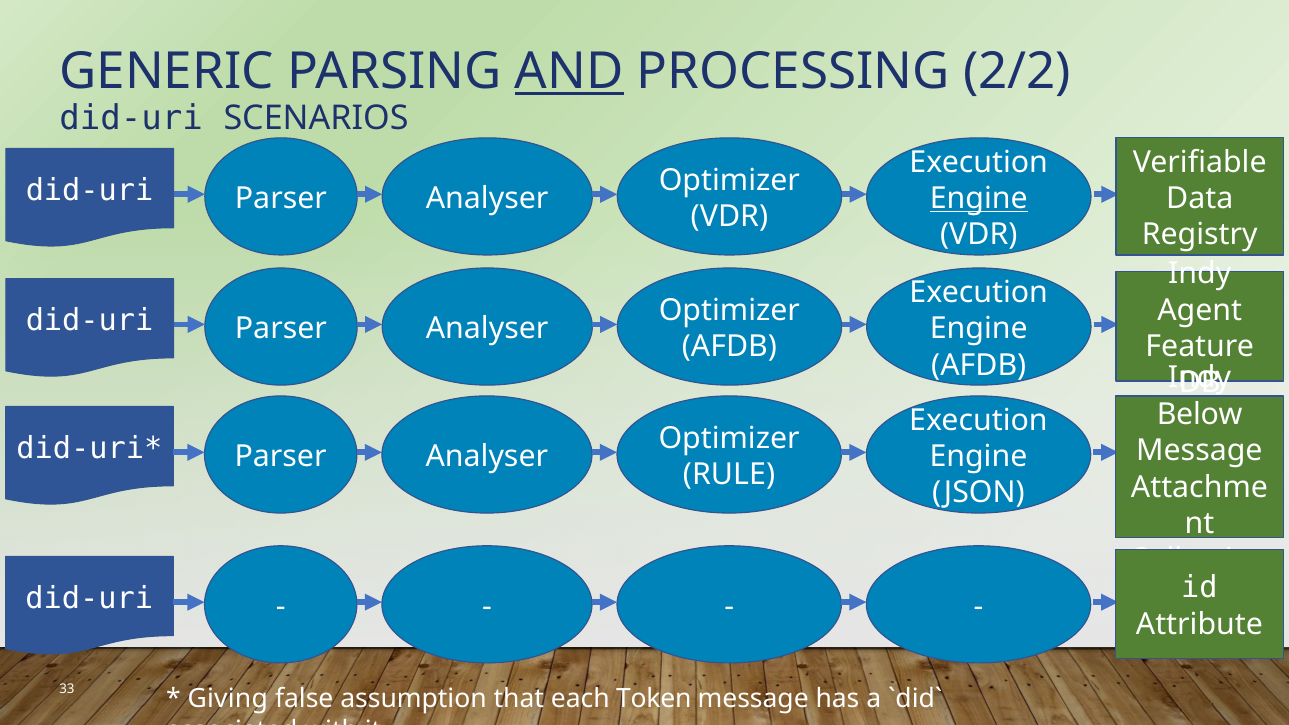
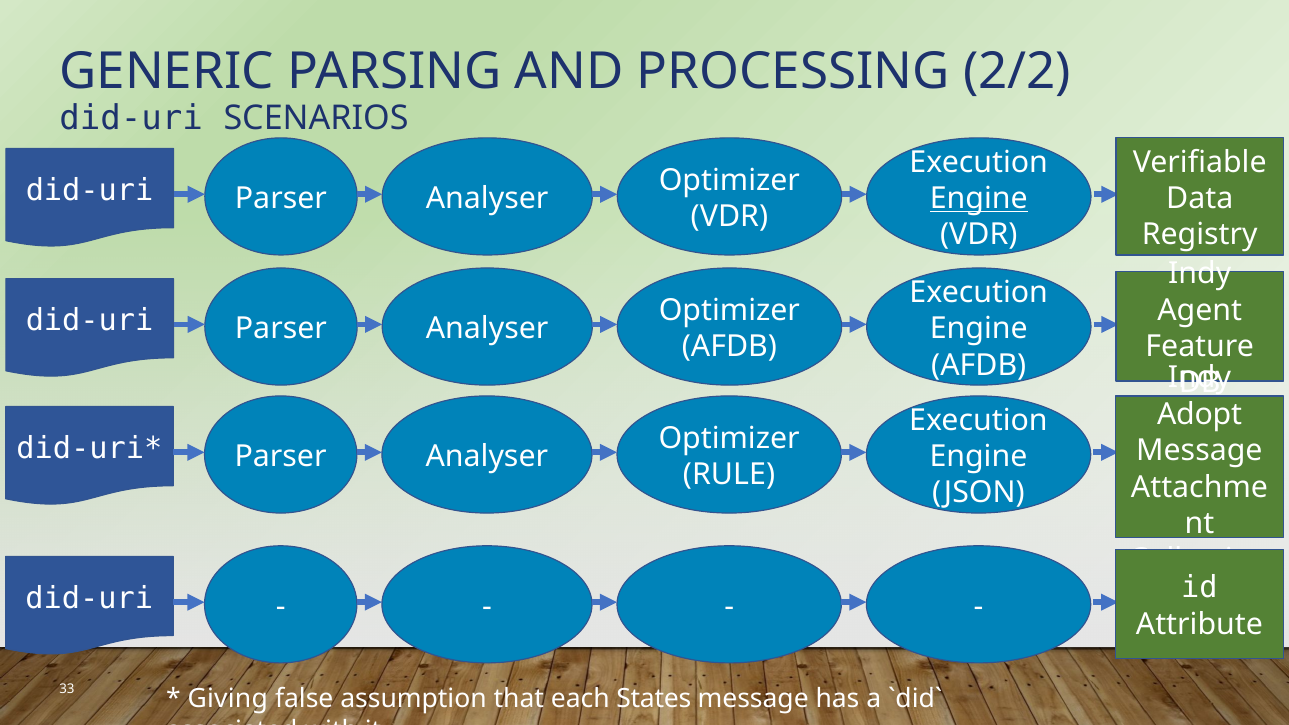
AND underline: present -> none
Below: Below -> Adopt
Token: Token -> States
